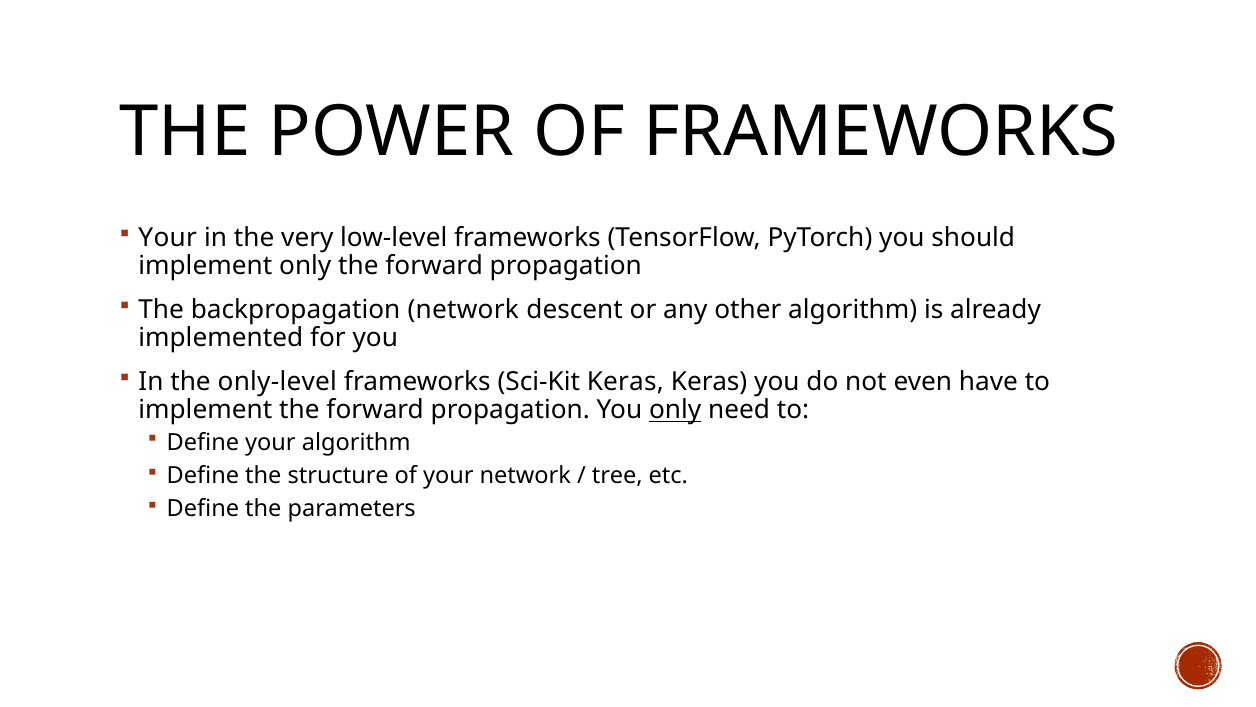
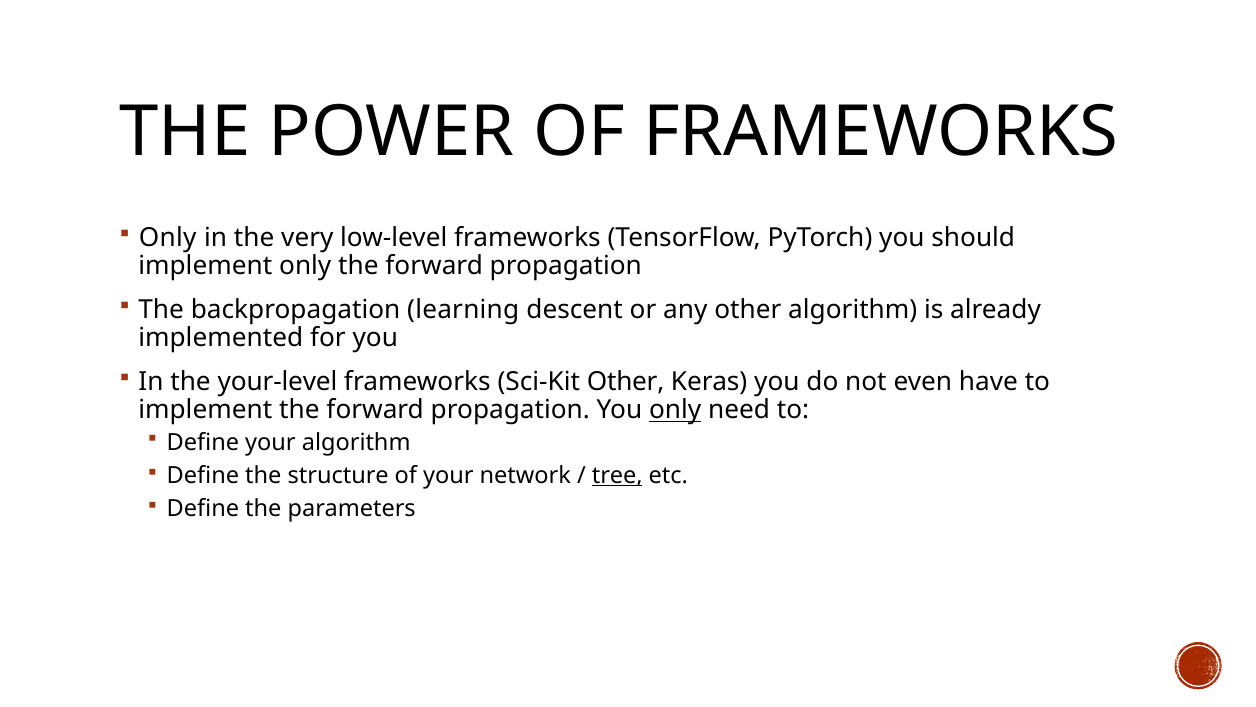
Your at (168, 237): Your -> Only
backpropagation network: network -> learning
only-level: only-level -> your-level
Sci-Kit Keras: Keras -> Other
tree underline: none -> present
